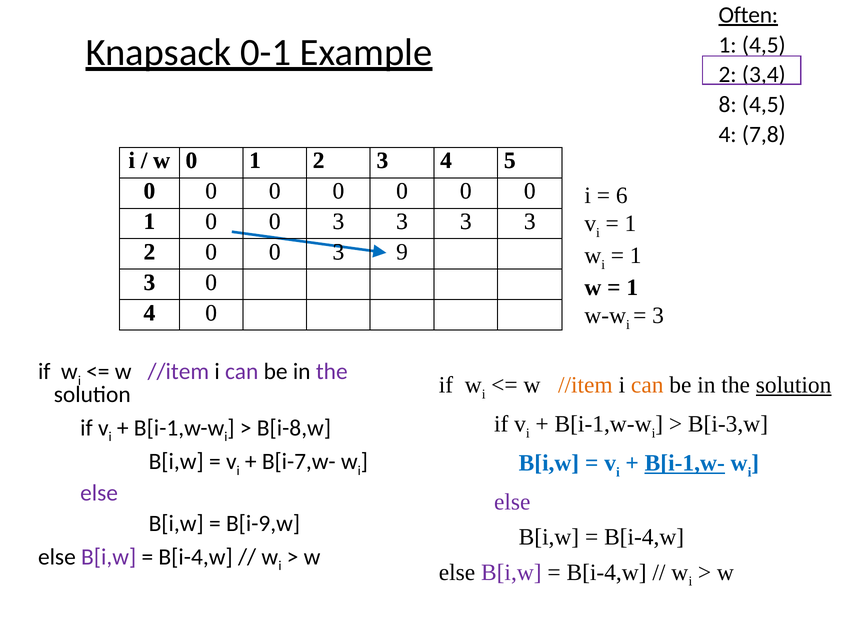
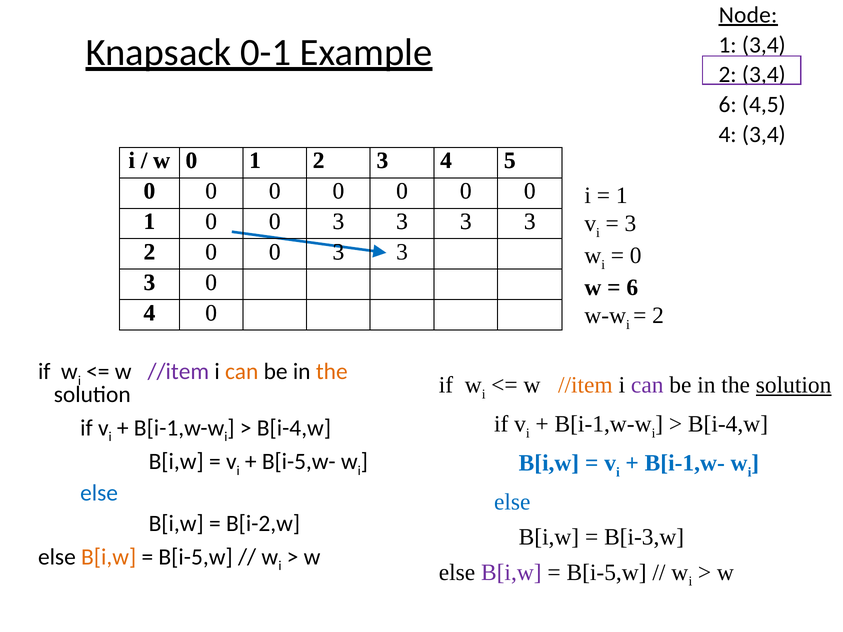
Often: Often -> Node
1 4,5: 4,5 -> 3,4
8 at (728, 105): 8 -> 6
4 7,8: 7,8 -> 3,4
6 at (622, 196): 6 -> 1
1 at (630, 224): 1 -> 3
9 at (402, 252): 9 -> 3
1 at (636, 256): 1 -> 0
1 at (632, 288): 1 -> 6
3 at (658, 316): 3 -> 2
can at (242, 372) colour: purple -> orange
the at (332, 372) colour: purple -> orange
can at (647, 385) colour: orange -> purple
B[i-3,w at (728, 424): B[i-3,w -> B[i-4,w
B[i-8,w at (294, 428): B[i-8,w -> B[i-4,w
B[i-7,w-: B[i-7,w- -> B[i-5,w-
B[i-1,w- underline: present -> none
else at (99, 493) colour: purple -> blue
else at (512, 502) colour: purple -> blue
B[i-9,w: B[i-9,w -> B[i-2,w
B[i-4,w at (644, 537): B[i-4,w -> B[i-3,w
B[i,w at (109, 557) colour: purple -> orange
B[i-4,w at (196, 557): B[i-4,w -> B[i-5,w
B[i-4,w at (607, 573): B[i-4,w -> B[i-5,w
